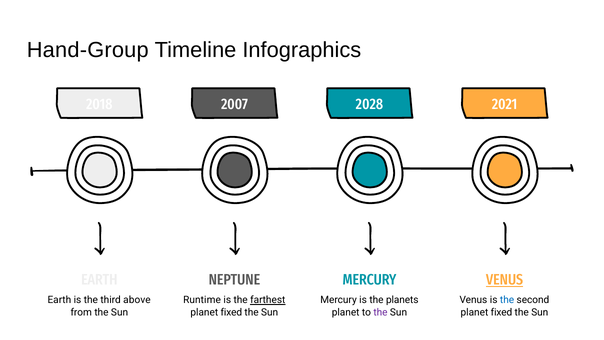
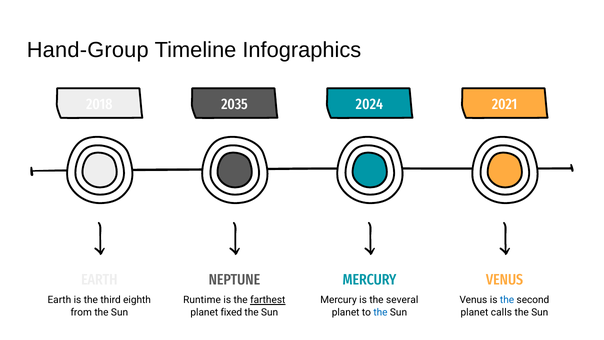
2007: 2007 -> 2035
2028: 2028 -> 2024
VENUS at (505, 280) underline: present -> none
above: above -> eighth
planets: planets -> several
the at (380, 312) colour: purple -> blue
fixed at (501, 312): fixed -> calls
